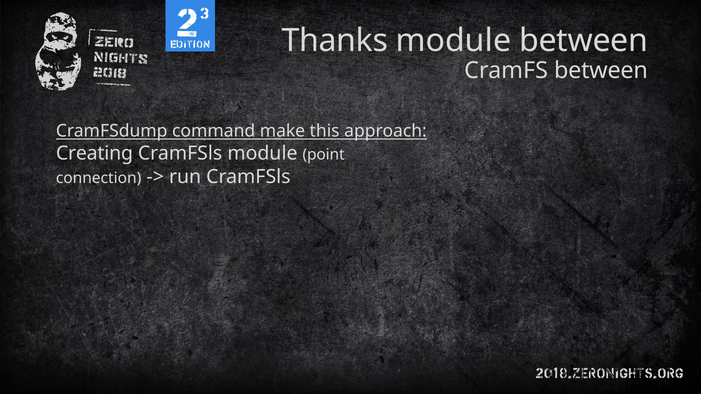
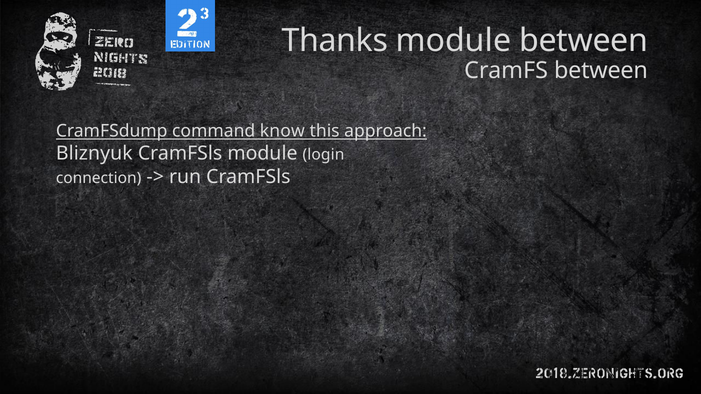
make: make -> know
Creating: Creating -> Bliznyuk
point: point -> login
